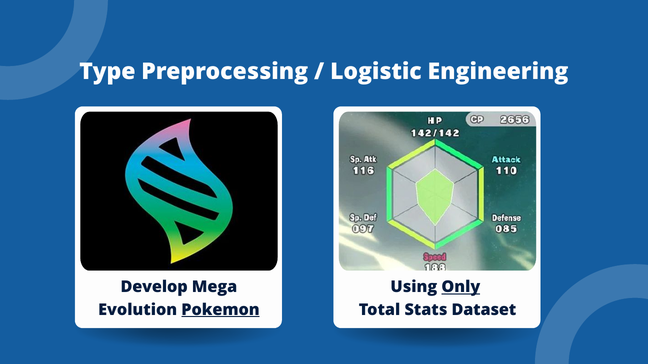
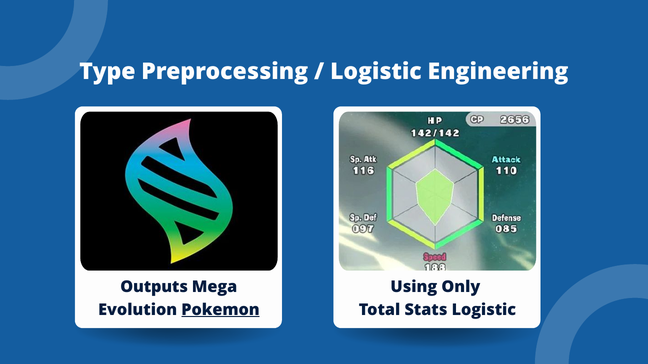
Develop: Develop -> Outputs
Only underline: present -> none
Stats Dataset: Dataset -> Logistic
